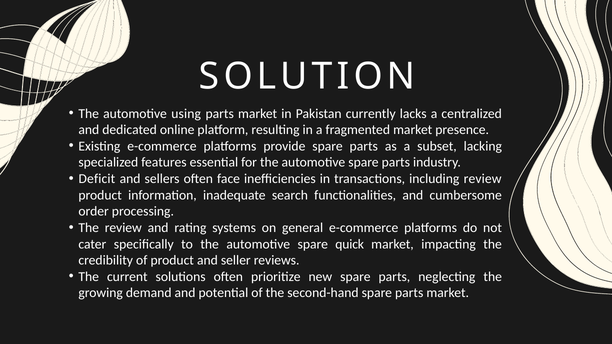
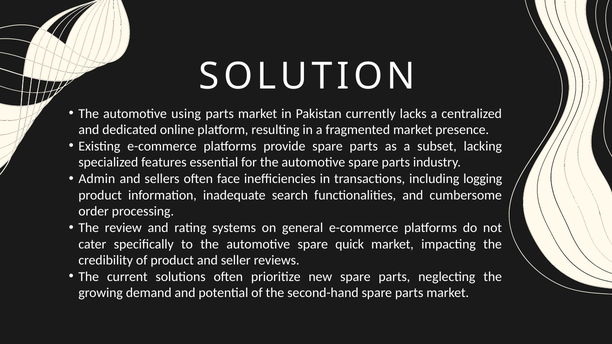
Deficit: Deficit -> Admin
including review: review -> logging
